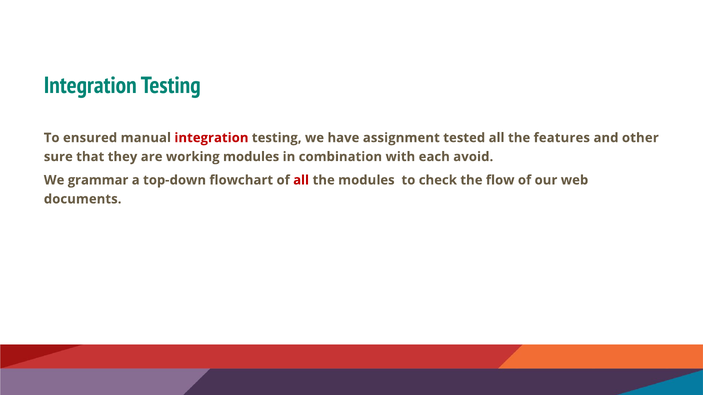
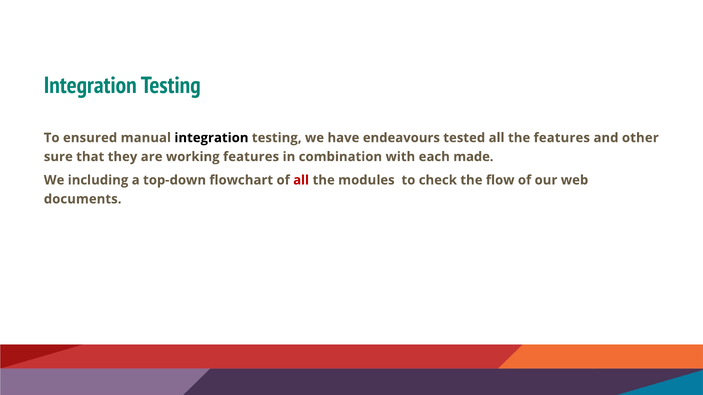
integration at (211, 138) colour: red -> black
assignment: assignment -> endeavours
working modules: modules -> features
avoid: avoid -> made
grammar: grammar -> including
